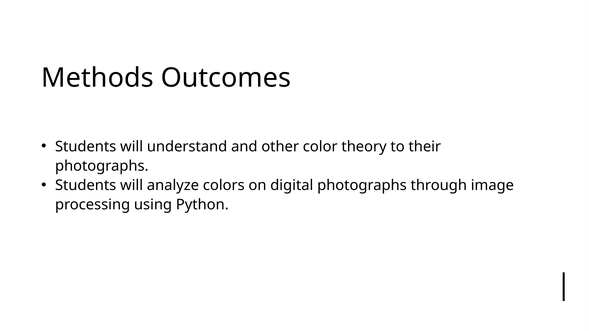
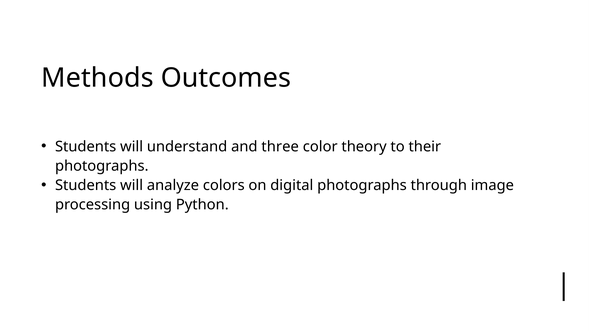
other: other -> three
